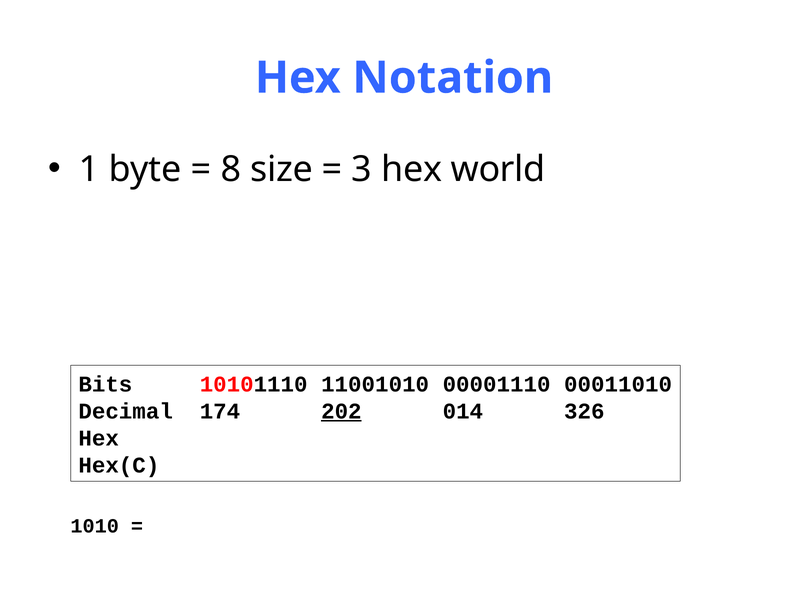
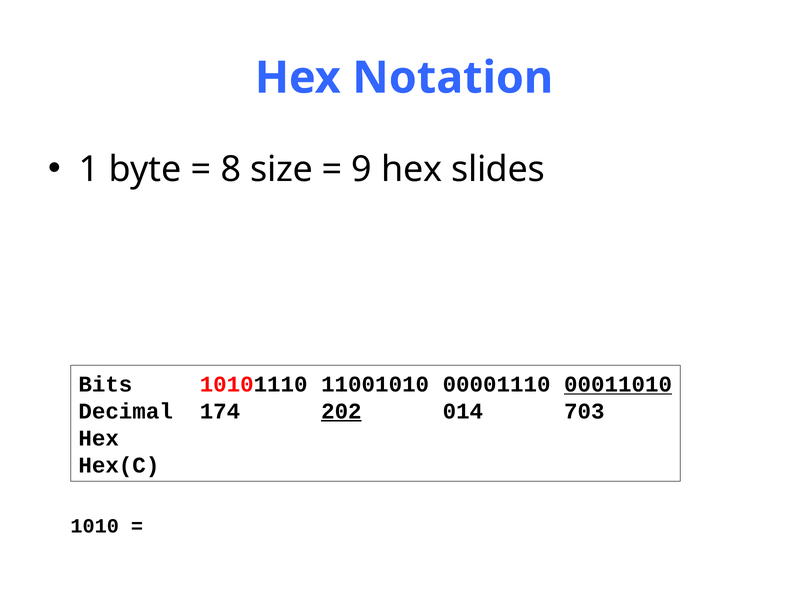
3: 3 -> 9
world: world -> slides
00011010 underline: none -> present
326: 326 -> 703
